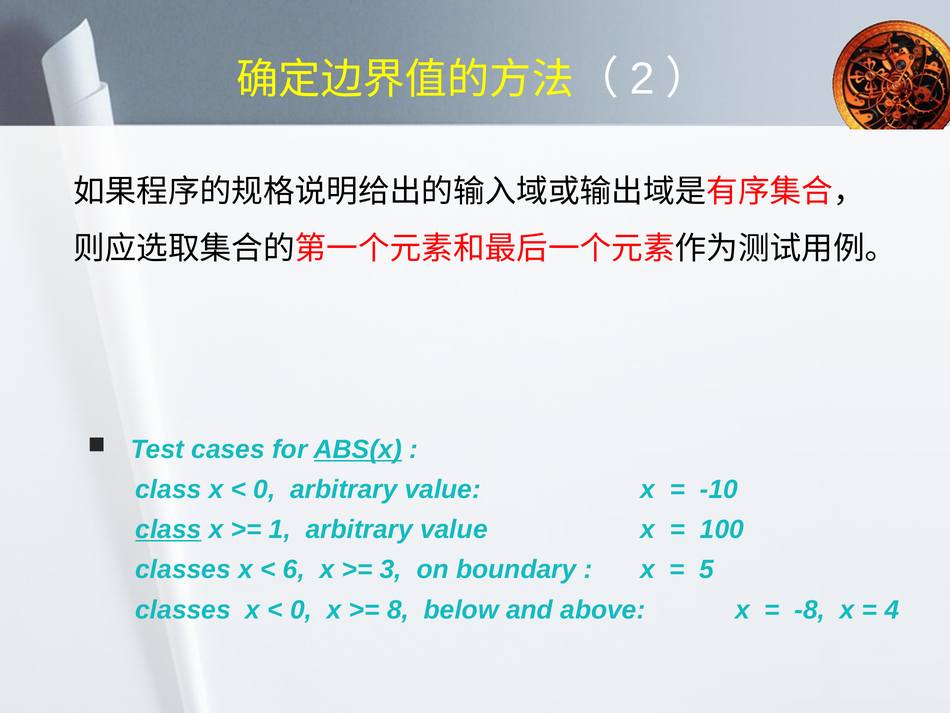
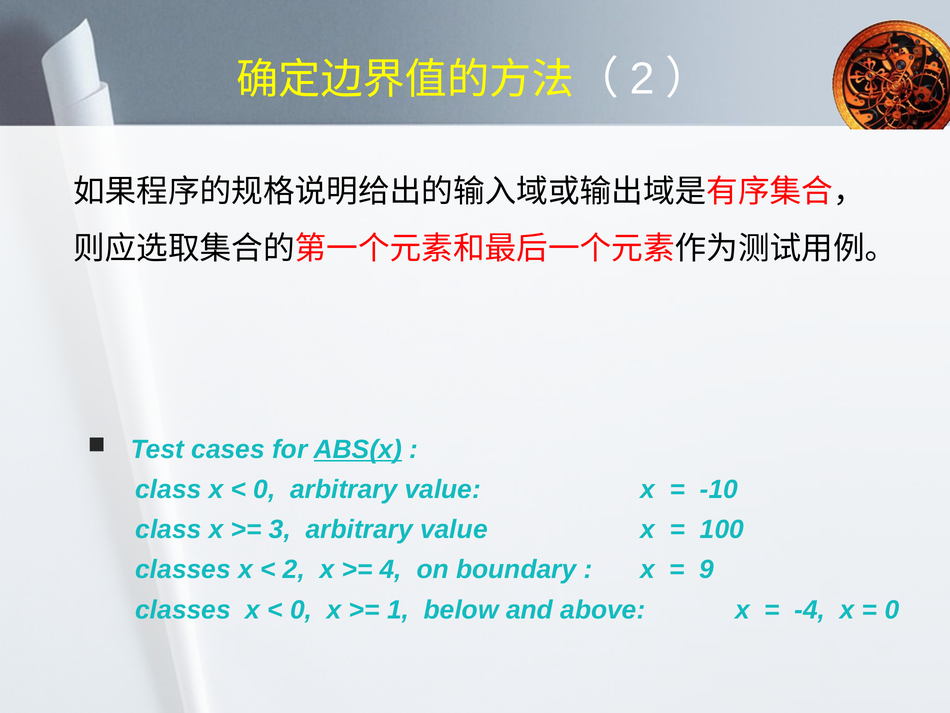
class at (168, 529) underline: present -> none
1: 1 -> 3
6 at (294, 569): 6 -> 2
3: 3 -> 4
5: 5 -> 9
8: 8 -> 1
-8: -8 -> -4
4 at (892, 609): 4 -> 0
